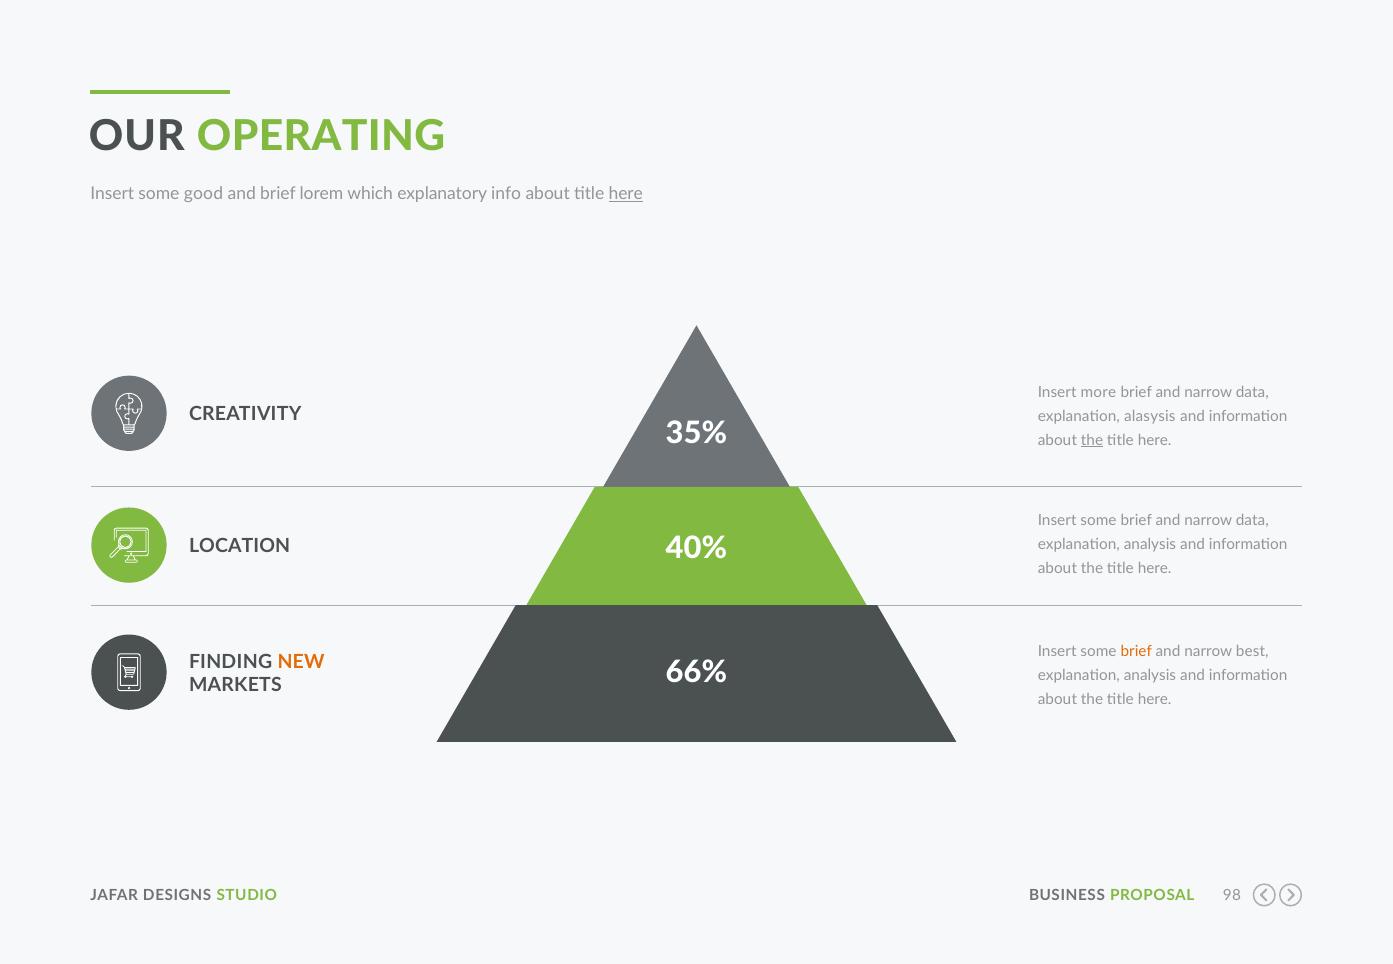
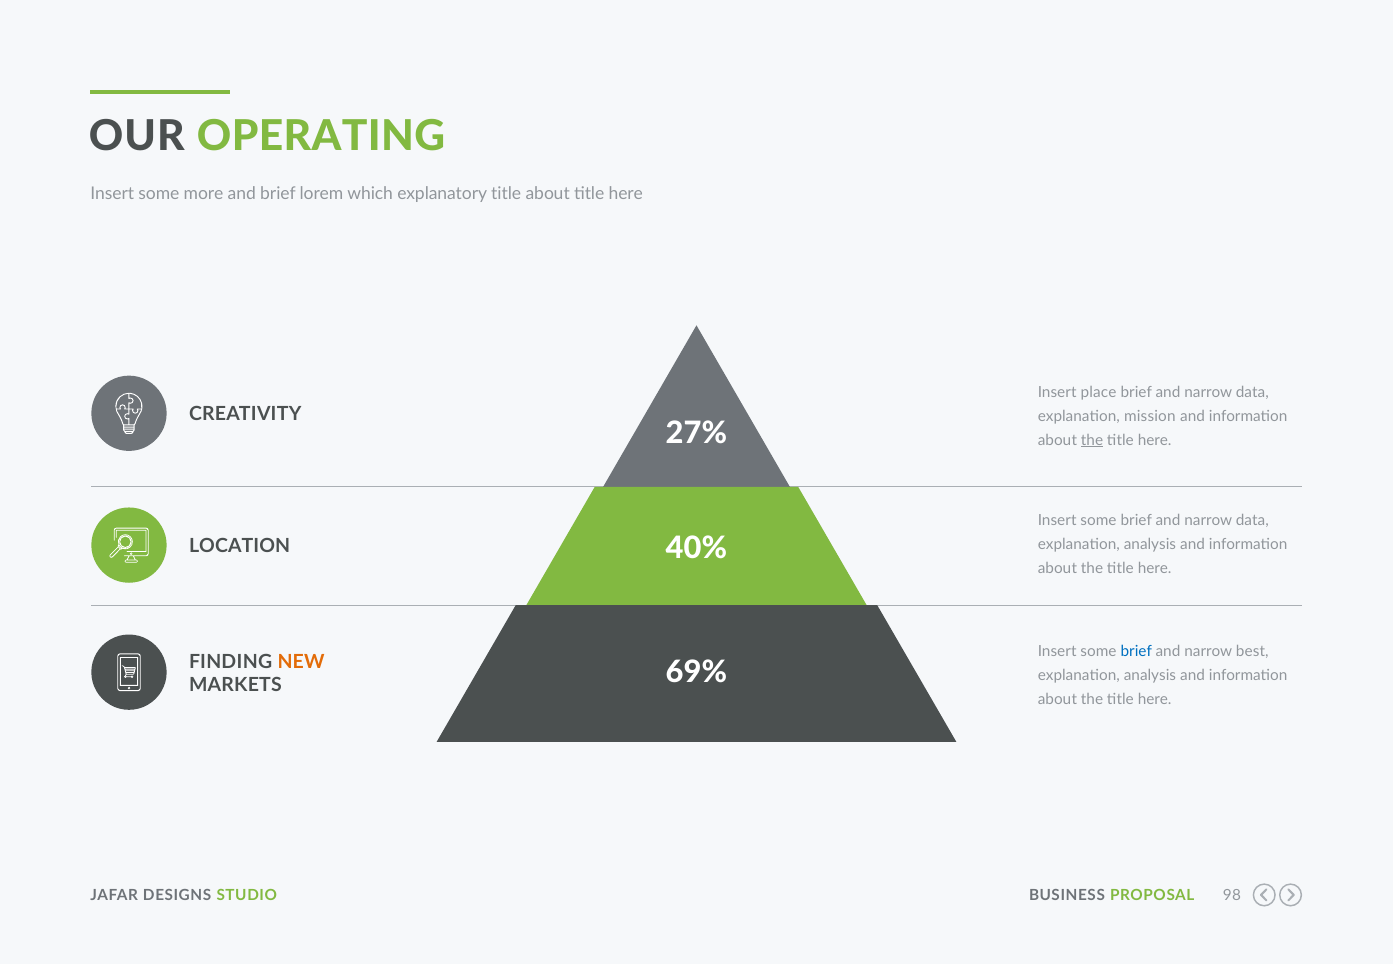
good: good -> more
explanatory info: info -> title
here at (626, 194) underline: present -> none
more: more -> place
alasysis: alasysis -> mission
35%: 35% -> 27%
brief at (1136, 652) colour: orange -> blue
66%: 66% -> 69%
